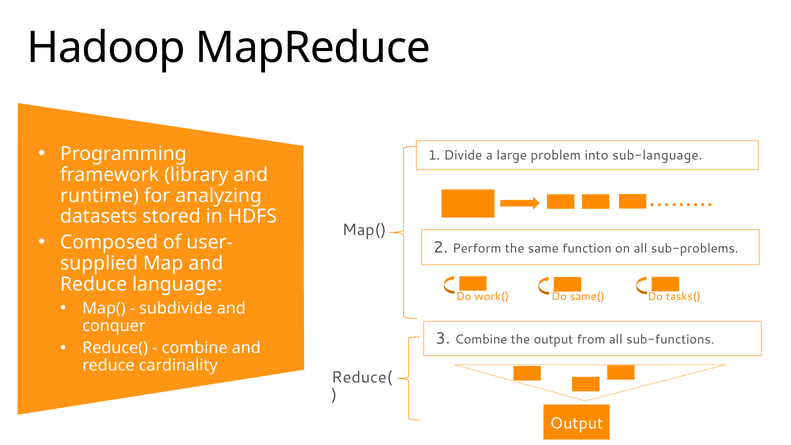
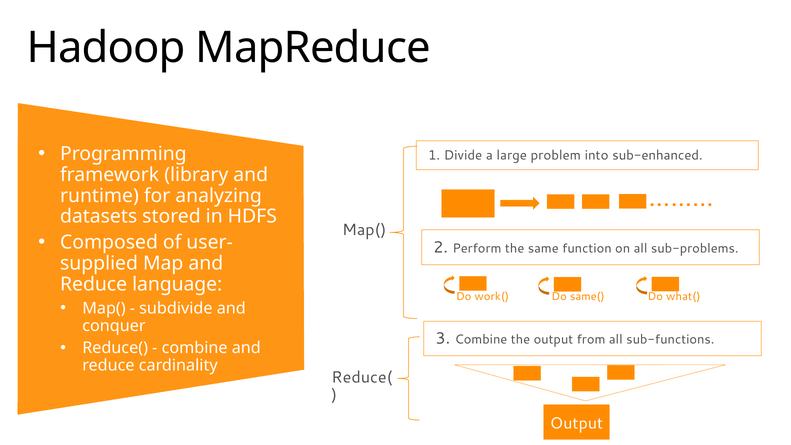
sub-language: sub-language -> sub-enhanced
tasks(: tasks( -> what(
